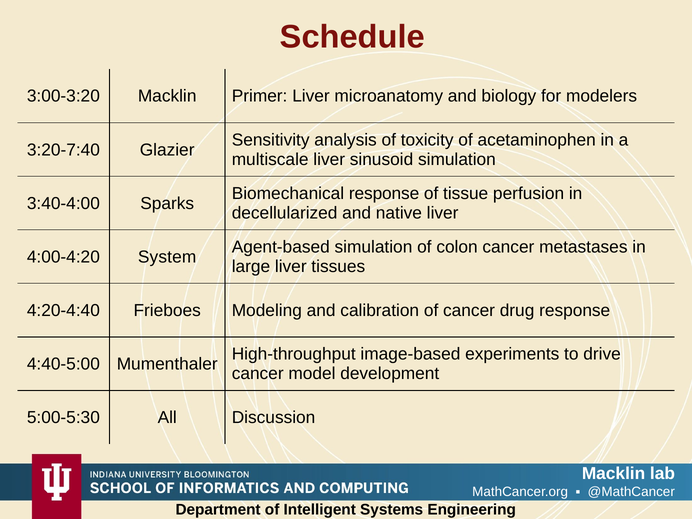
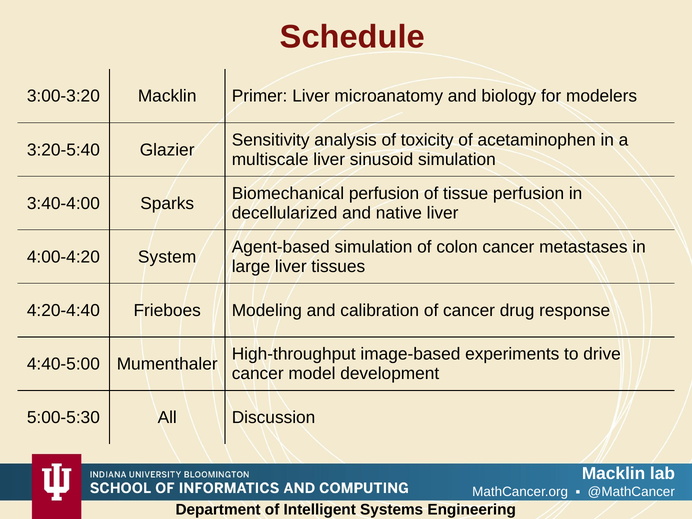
3:20-7:40: 3:20-7:40 -> 3:20-5:40
Biomechanical response: response -> perfusion
